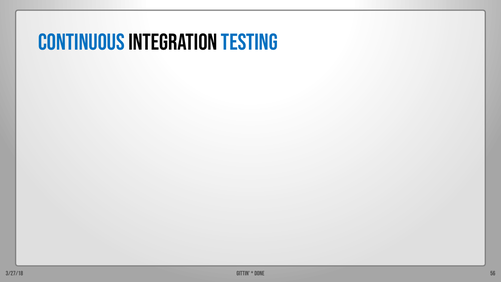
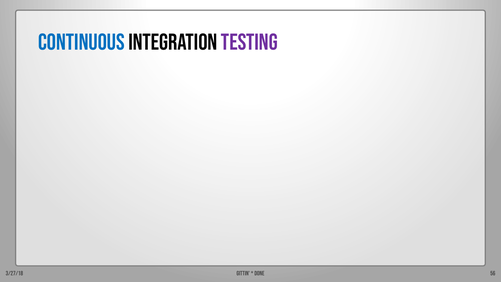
Testing colour: blue -> purple
